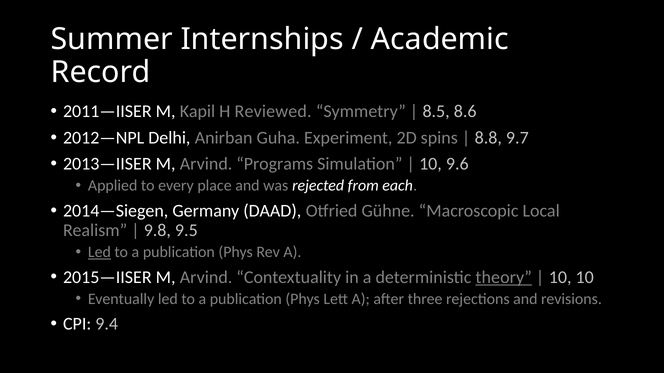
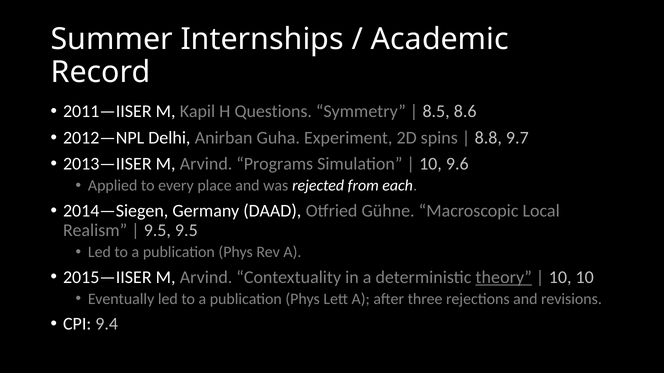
Reviewed: Reviewed -> Questions
9.8 at (157, 231): 9.8 -> 9.5
Led at (99, 252) underline: present -> none
